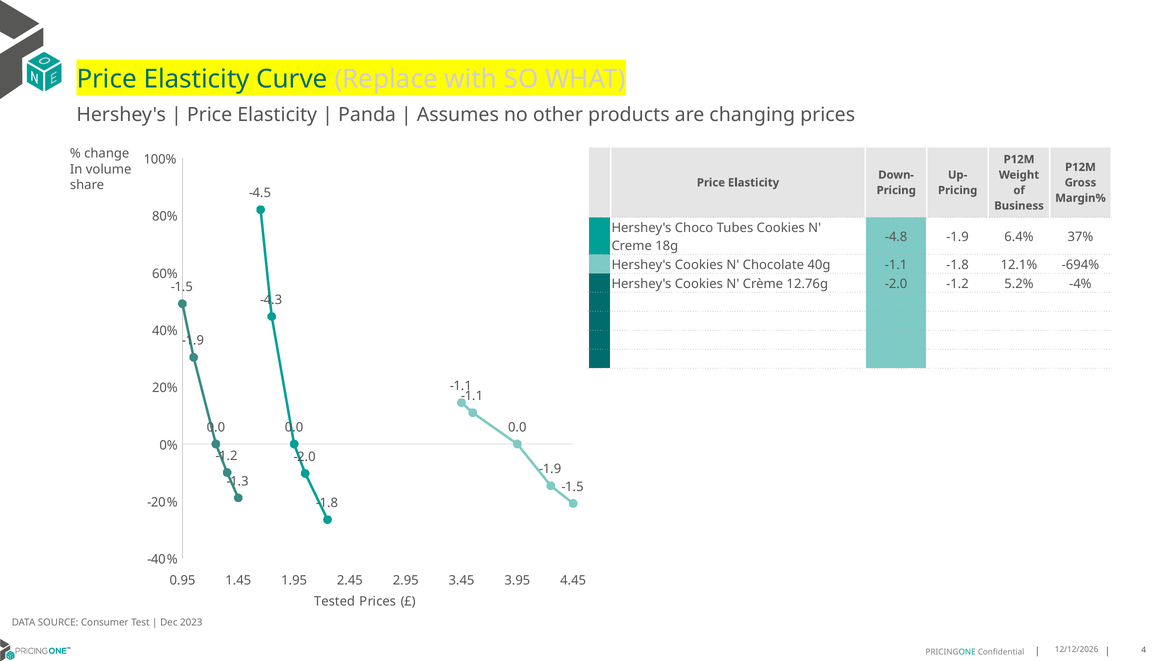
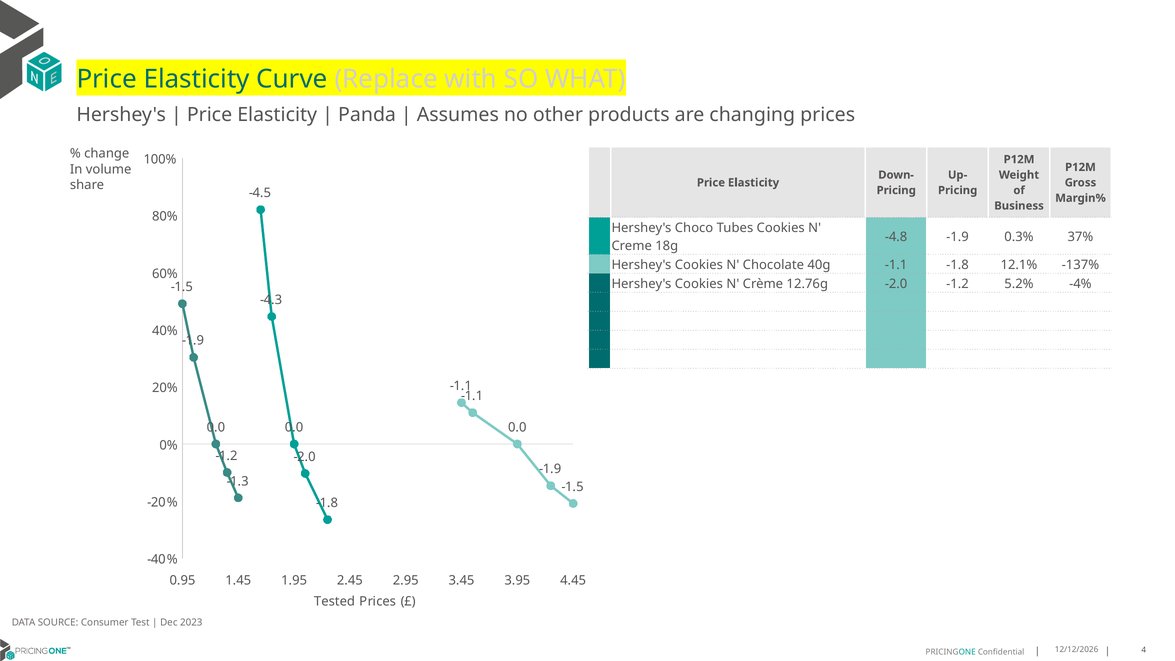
6.4%: 6.4% -> 0.3%
-694%: -694% -> -137%
